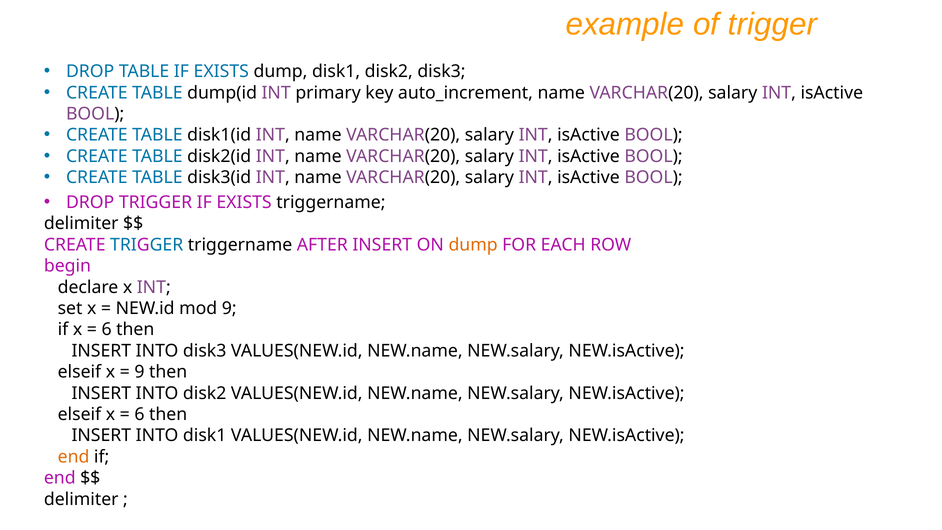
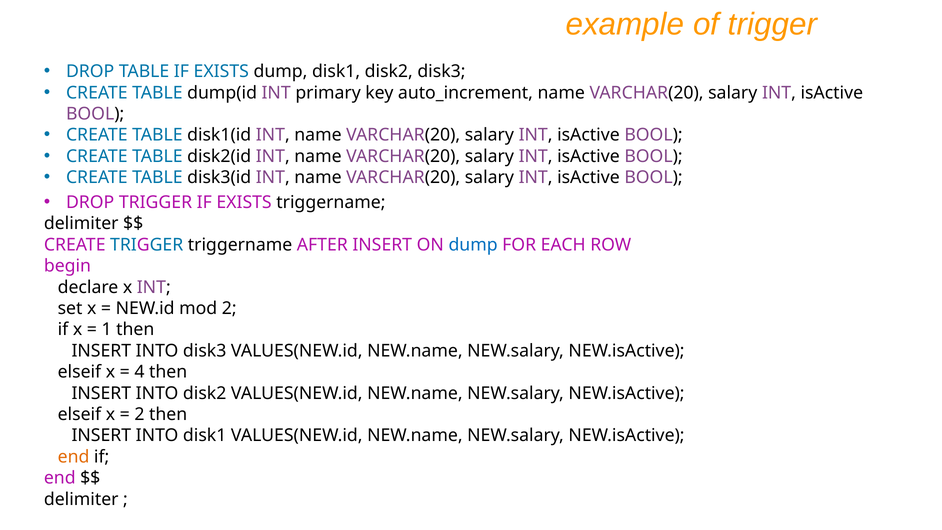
dump at (473, 245) colour: orange -> blue
mod 9: 9 -> 2
6 at (107, 330): 6 -> 1
9 at (139, 372): 9 -> 4
6 at (139, 414): 6 -> 2
